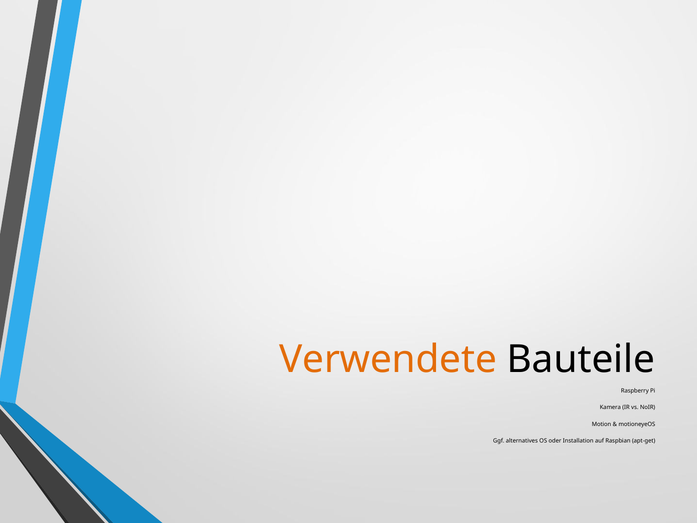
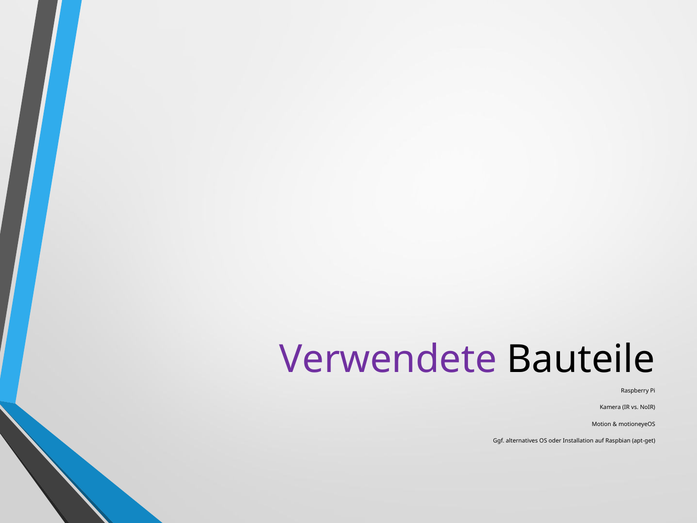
Verwendete colour: orange -> purple
